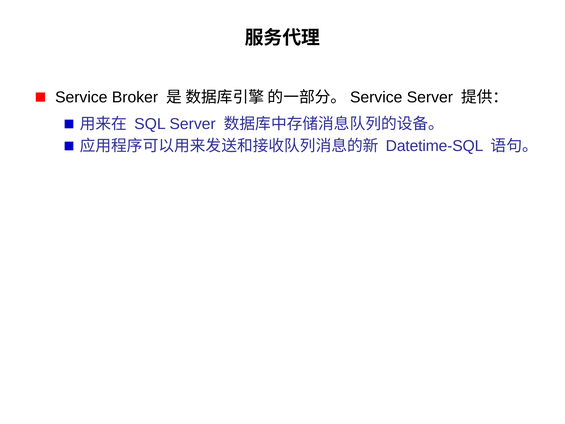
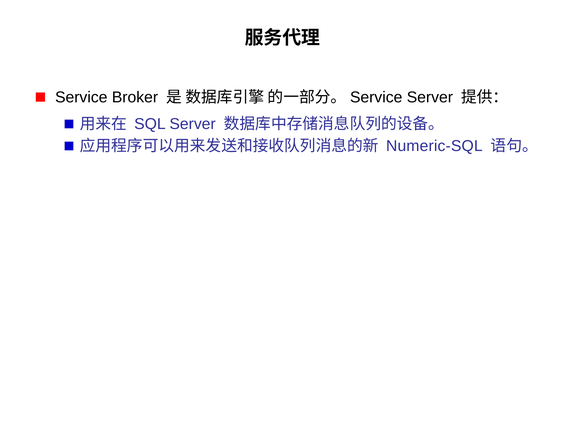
Datetime-SQL: Datetime-SQL -> Numeric-SQL
